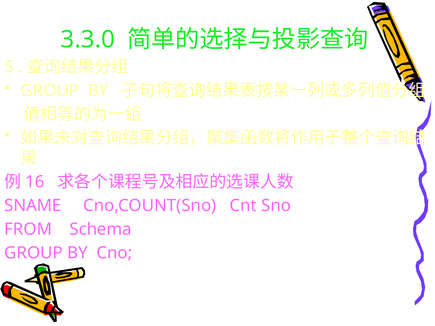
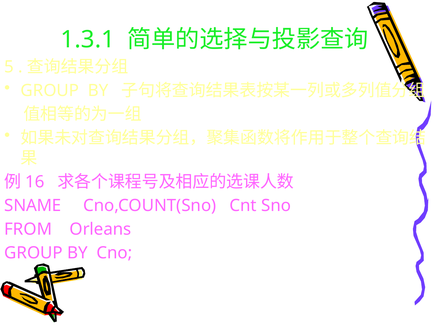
3.3.0: 3.3.0 -> 1.3.1
Schema: Schema -> Orleans
